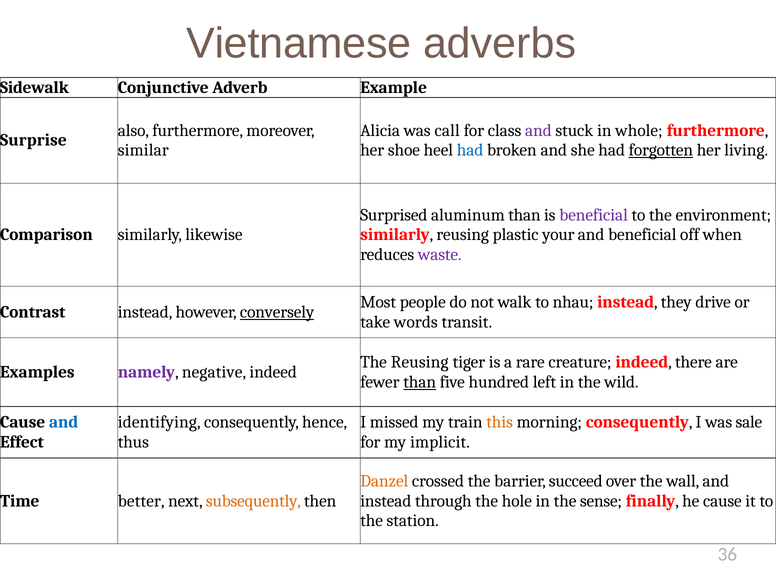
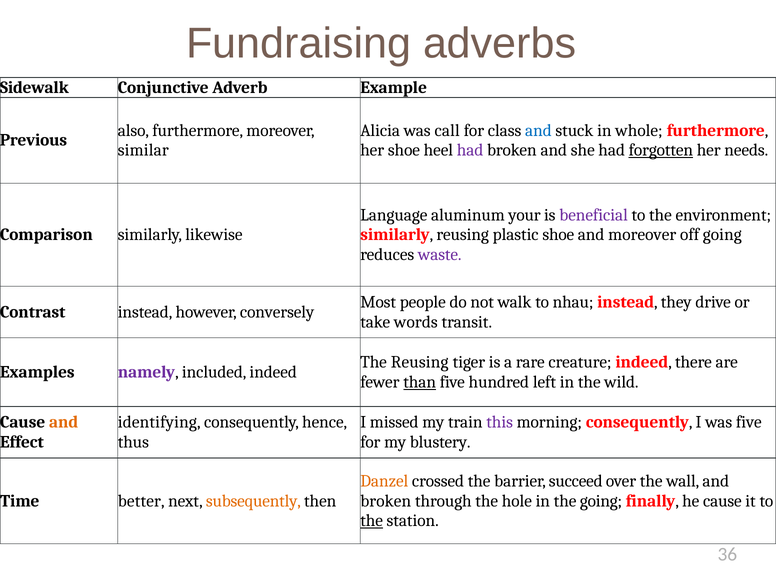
Vietnamese: Vietnamese -> Fundraising
and at (538, 130) colour: purple -> blue
Surprise: Surprise -> Previous
had at (470, 150) colour: blue -> purple
living: living -> needs
Surprised: Surprised -> Language
aluminum than: than -> your
plastic your: your -> shoe
and beneficial: beneficial -> moreover
off when: when -> going
conversely underline: present -> none
negative: negative -> included
and at (64, 422) colour: blue -> orange
this colour: orange -> purple
was sale: sale -> five
implicit: implicit -> blustery
instead at (386, 501): instead -> broken
the sense: sense -> going
the at (372, 521) underline: none -> present
